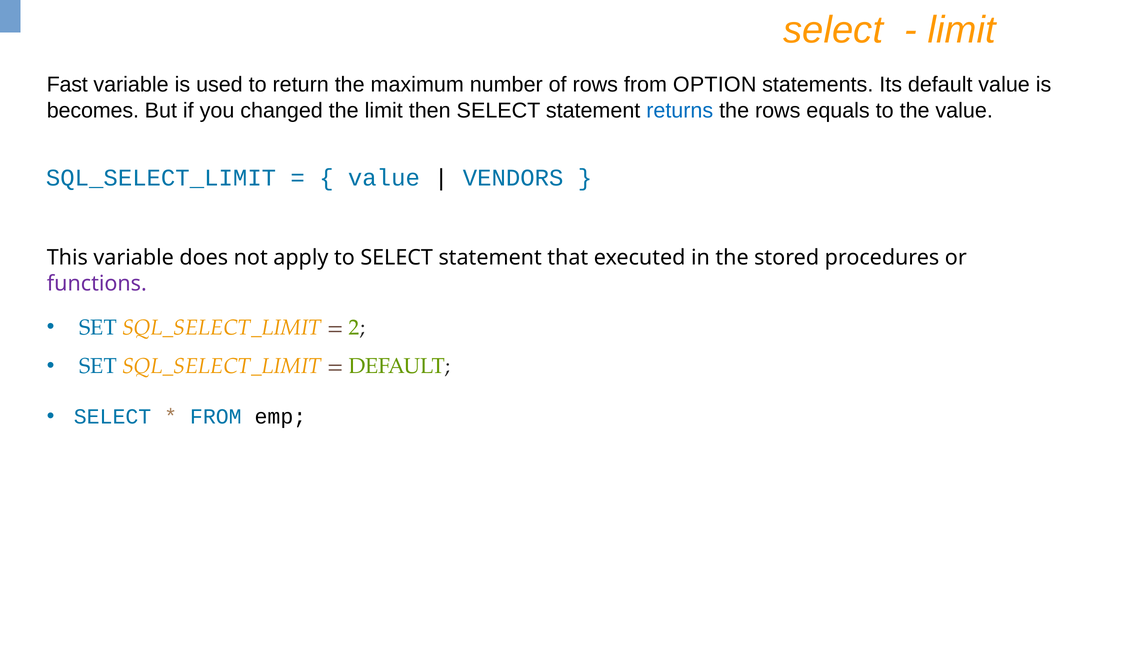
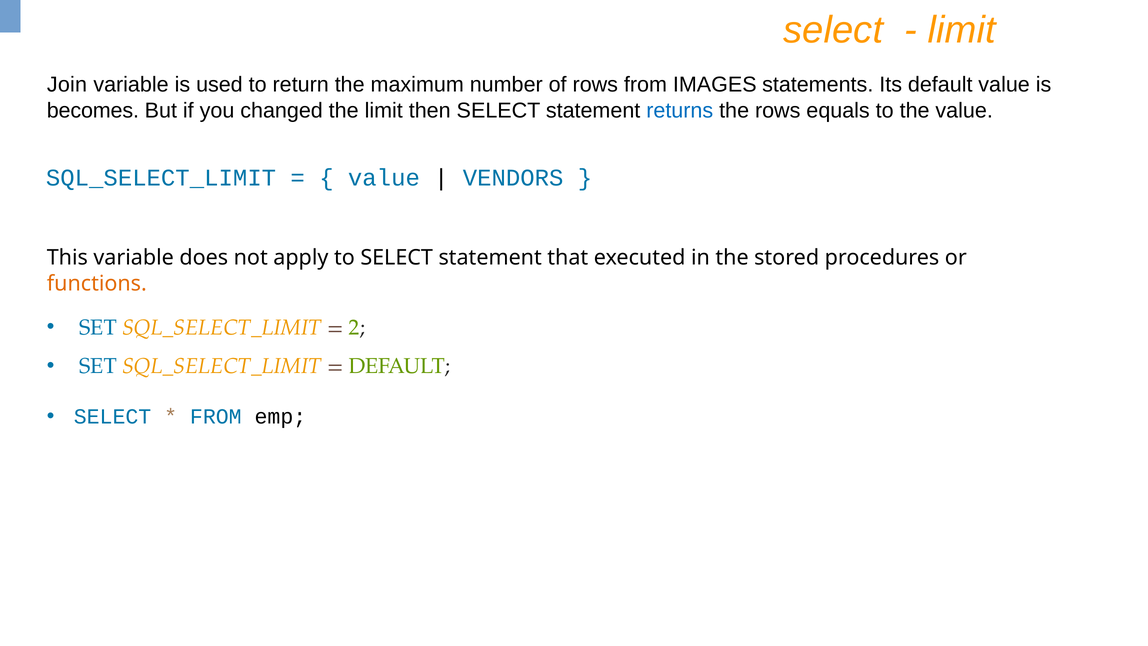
Fast: Fast -> Join
OPTION: OPTION -> IMAGES
functions colour: purple -> orange
